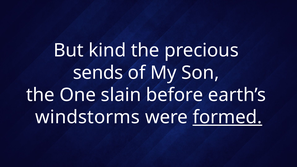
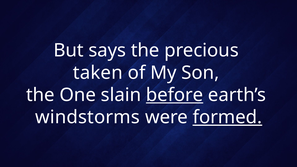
kind: kind -> says
sends: sends -> taken
before underline: none -> present
